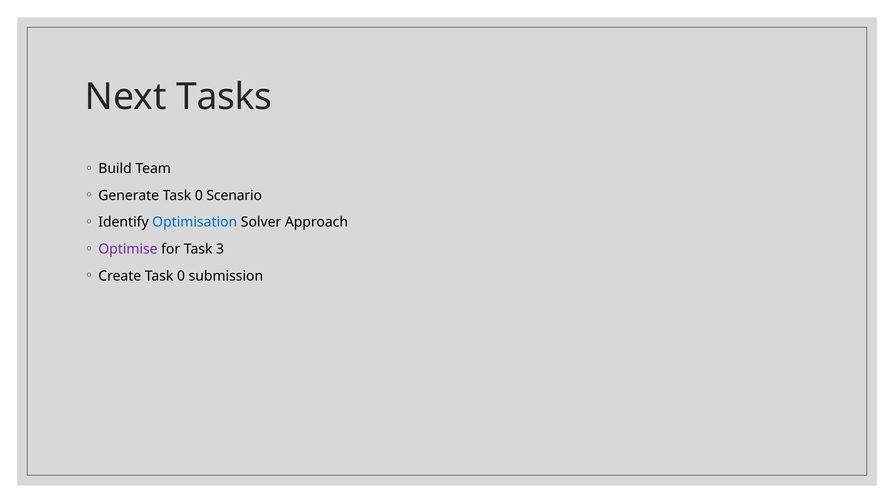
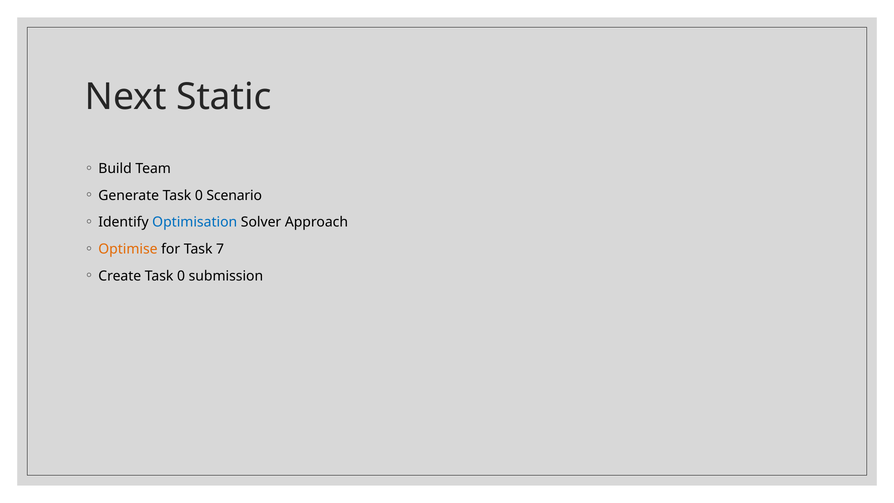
Tasks: Tasks -> Static
Optimise colour: purple -> orange
3: 3 -> 7
